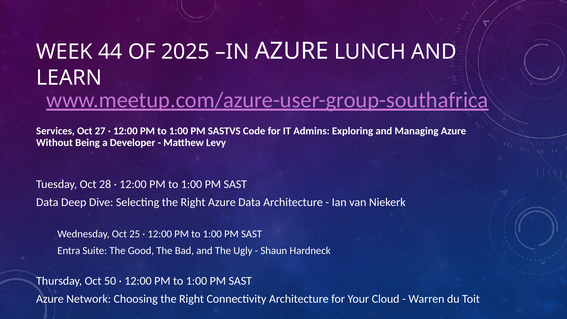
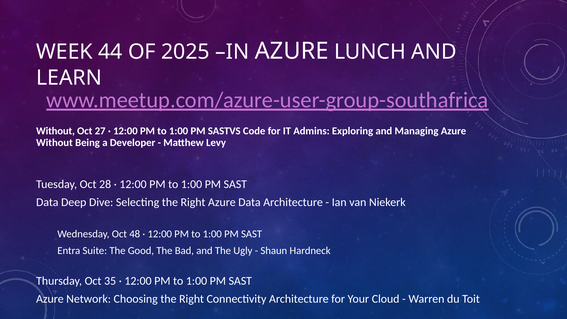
Services at (55, 131): Services -> Without
25: 25 -> 48
50: 50 -> 35
